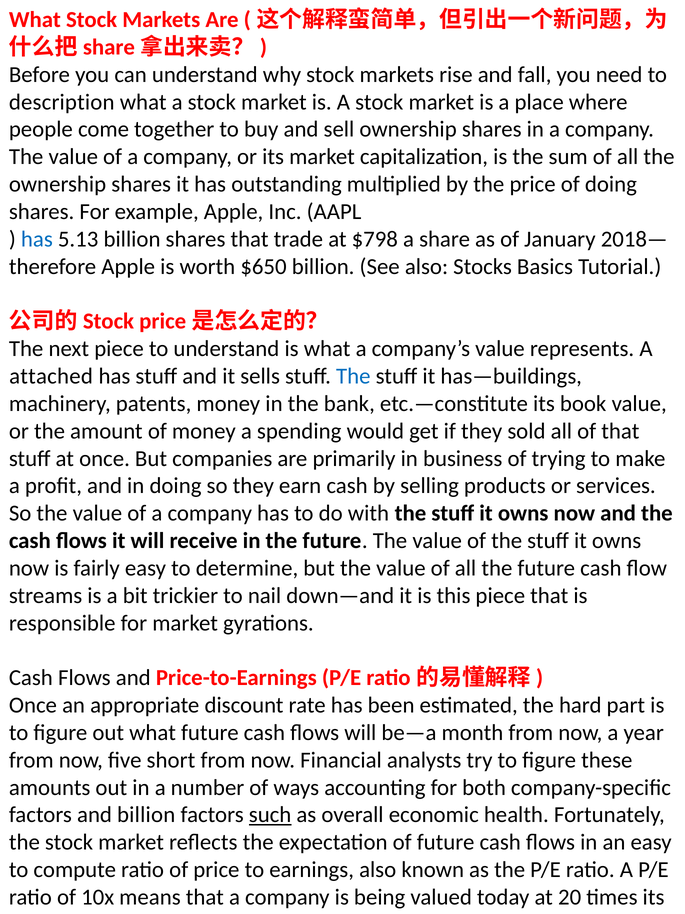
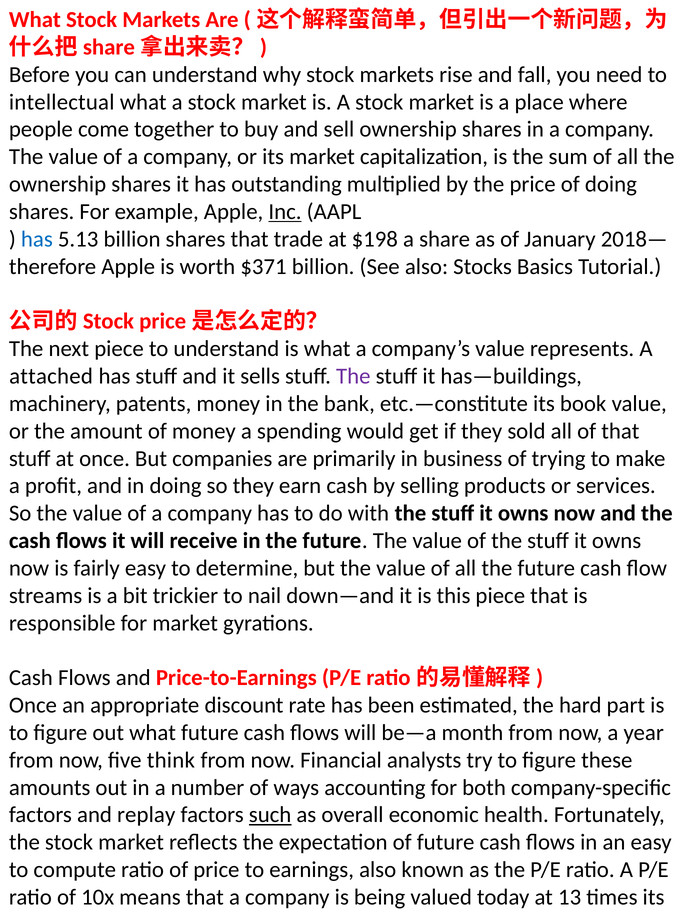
description: description -> intellectual
Inc underline: none -> present
$798: $798 -> $198
$650: $650 -> $371
The at (353, 376) colour: blue -> purple
short: short -> think
and billion: billion -> replay
20: 20 -> 13
